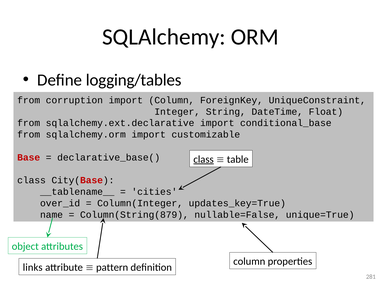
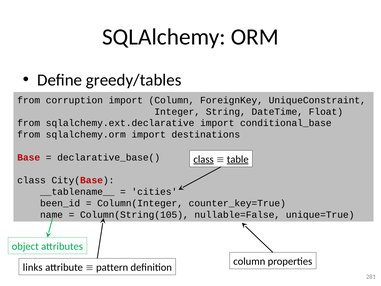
logging/tables: logging/tables -> greedy/tables
customizable: customizable -> destinations
table underline: none -> present
over_id: over_id -> been_id
updates_key=True: updates_key=True -> counter_key=True
Column(String(879: Column(String(879 -> Column(String(105
